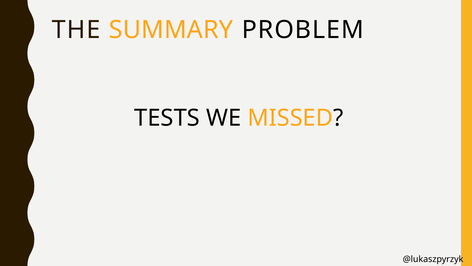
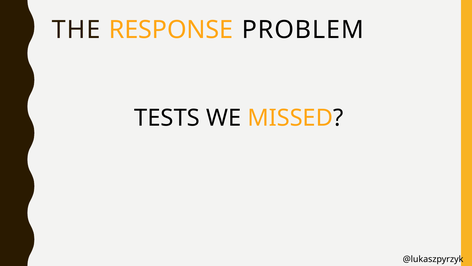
SUMMARY: SUMMARY -> RESPONSE
